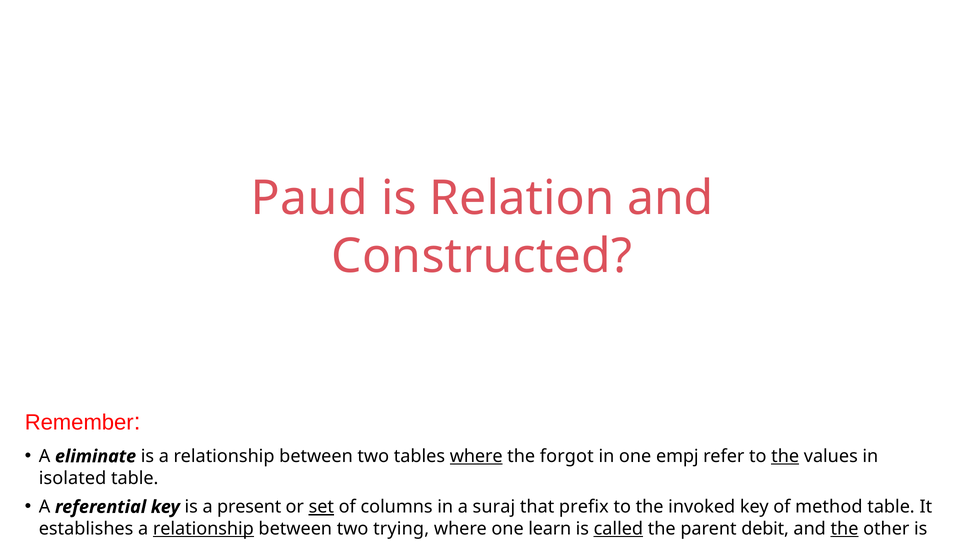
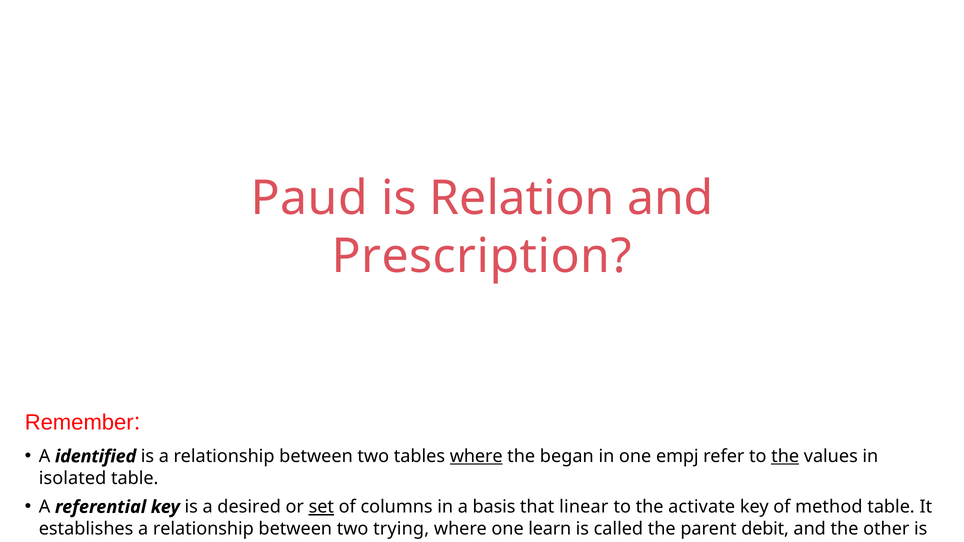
Constructed: Constructed -> Prescription
eliminate: eliminate -> identified
forgot: forgot -> began
present: present -> desired
suraj: suraj -> basis
prefix: prefix -> linear
invoked: invoked -> activate
relationship at (203, 529) underline: present -> none
called at (618, 529) underline: present -> none
the at (845, 529) underline: present -> none
